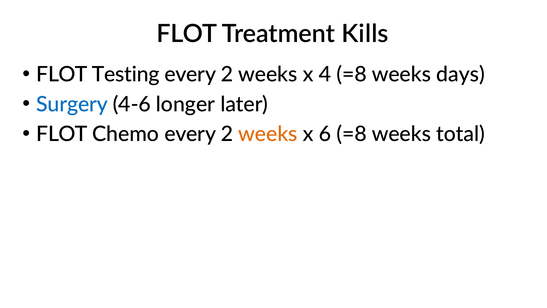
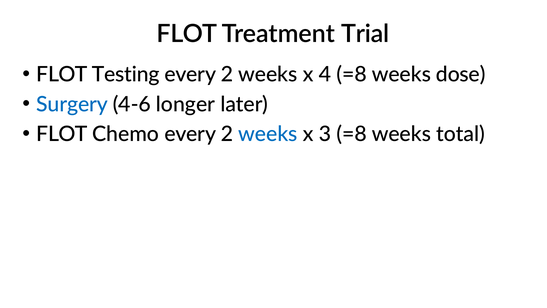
Kills: Kills -> Trial
days: days -> dose
weeks at (268, 134) colour: orange -> blue
6: 6 -> 3
